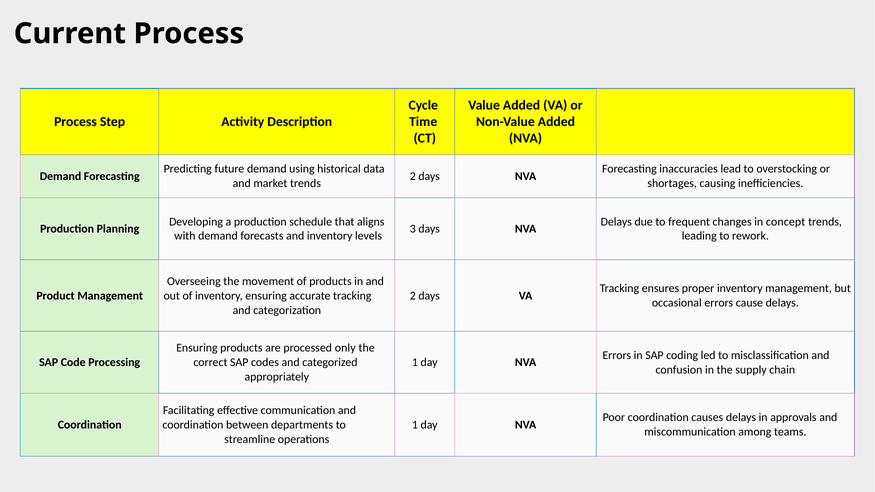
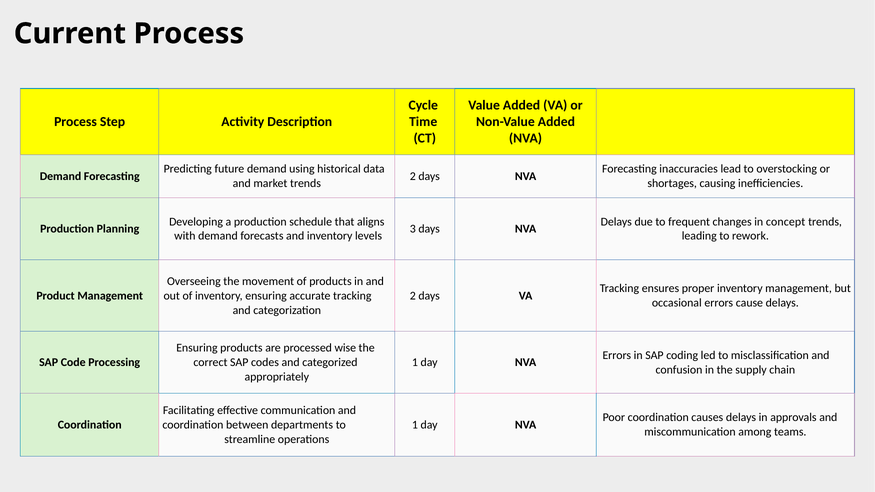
only: only -> wise
